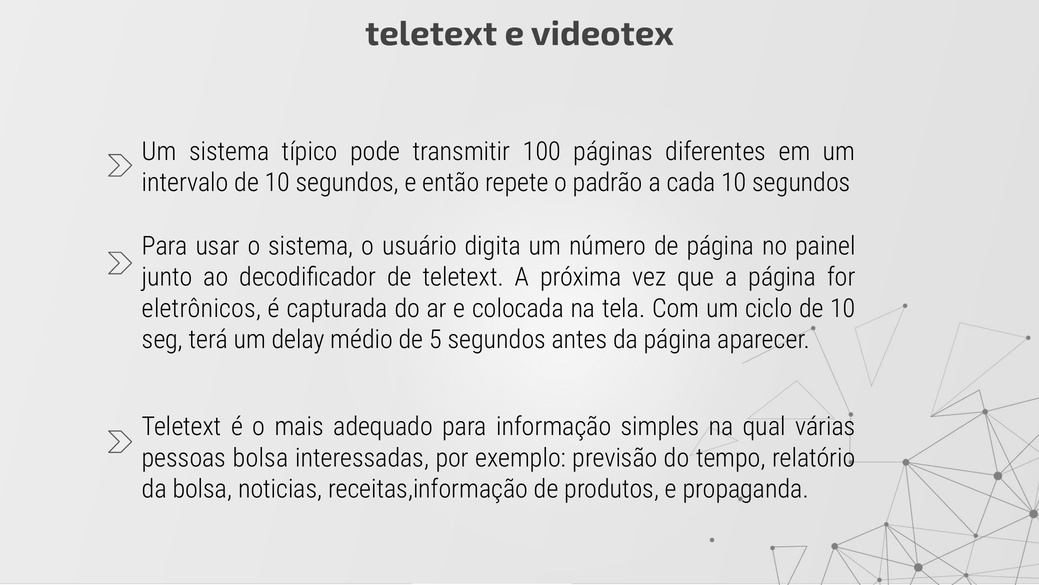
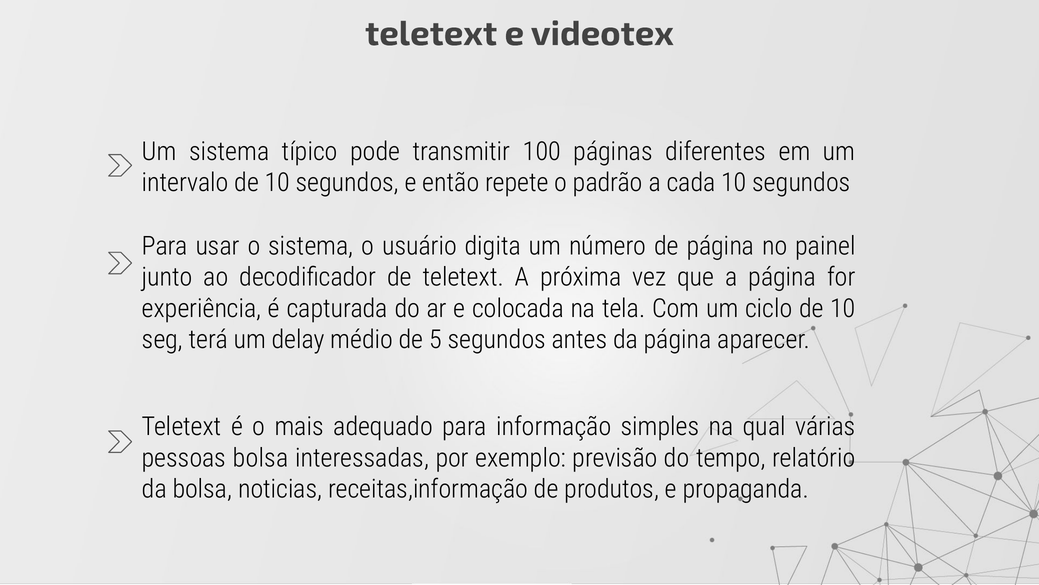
eletrônicos: eletrônicos -> experiência
